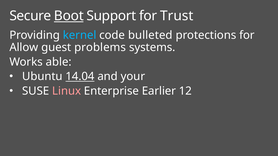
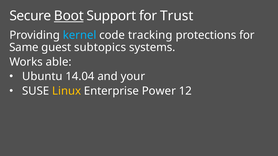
bulleted: bulleted -> tracking
Allow: Allow -> Same
problems: problems -> subtopics
14.04 underline: present -> none
Linux colour: pink -> yellow
Earlier: Earlier -> Power
